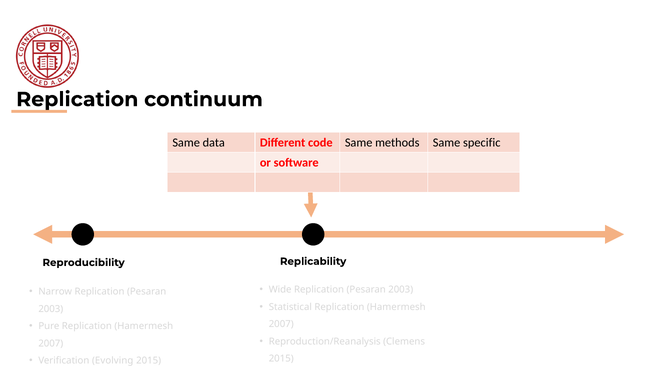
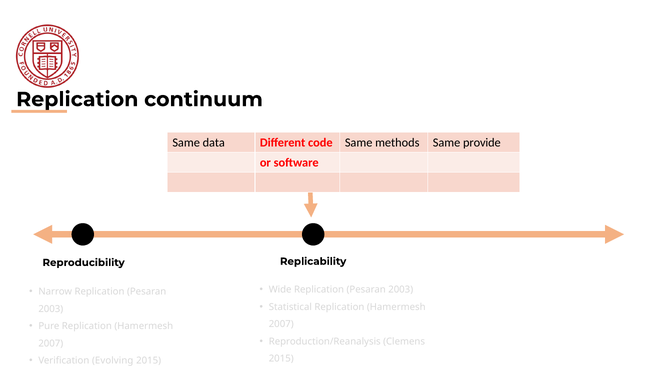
specific: specific -> provide
